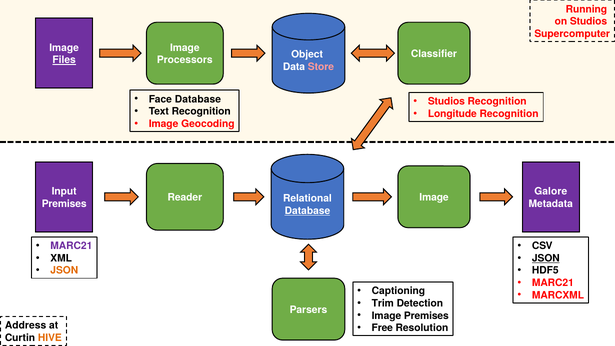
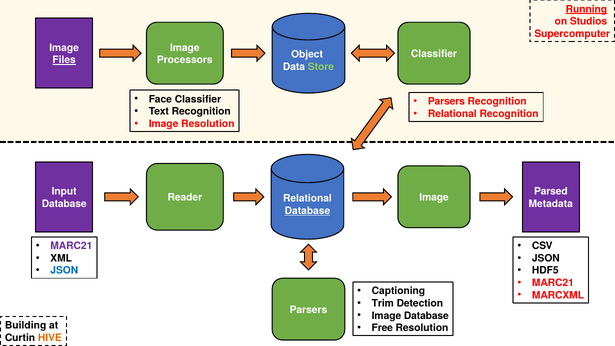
Running underline: none -> present
Store colour: pink -> light green
Face Database: Database -> Classifier
Studios at (446, 102): Studios -> Parsers
Longitude at (452, 114): Longitude -> Relational
Image Geocoding: Geocoding -> Resolution
Galore: Galore -> Parsed
Premises at (64, 204): Premises -> Database
JSON at (546, 258) underline: present -> none
JSON at (64, 271) colour: orange -> blue
Image Premises: Premises -> Database
Address: Address -> Building
